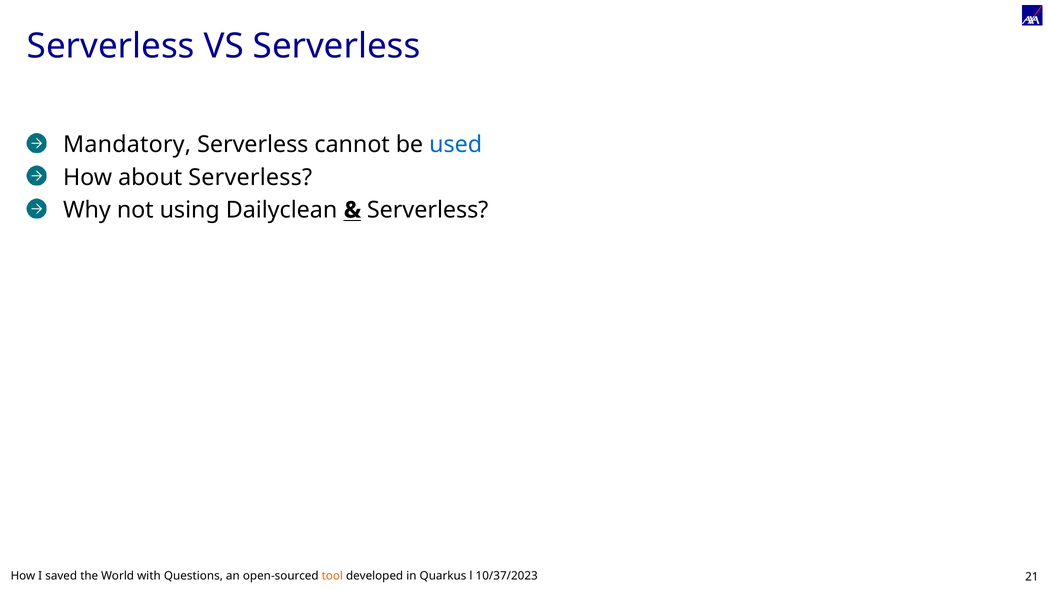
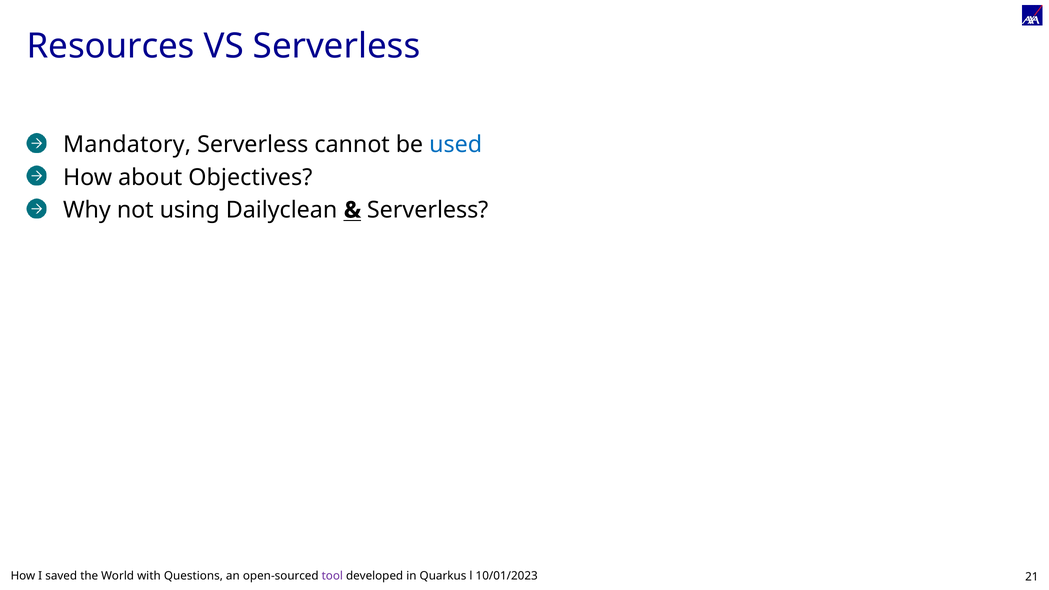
Serverless at (111, 46): Serverless -> Resources
about Serverless: Serverless -> Objectives
tool colour: orange -> purple
10/37/2023: 10/37/2023 -> 10/01/2023
